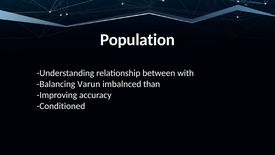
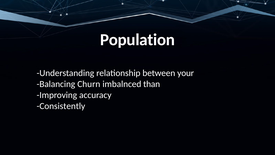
with: with -> your
Varun: Varun -> Churn
Conditioned: Conditioned -> Consistently
